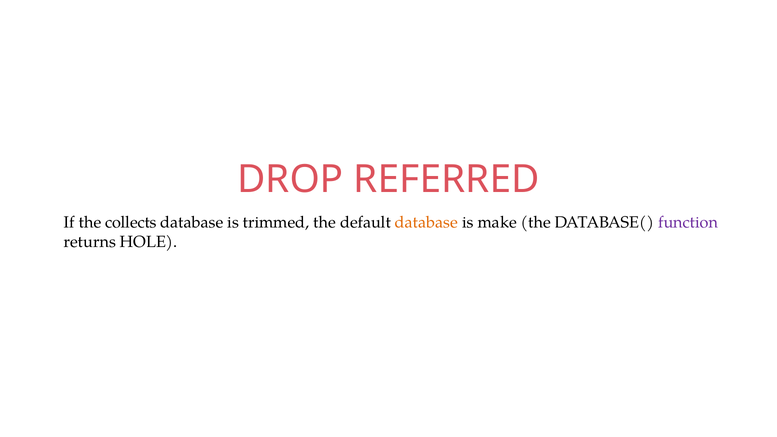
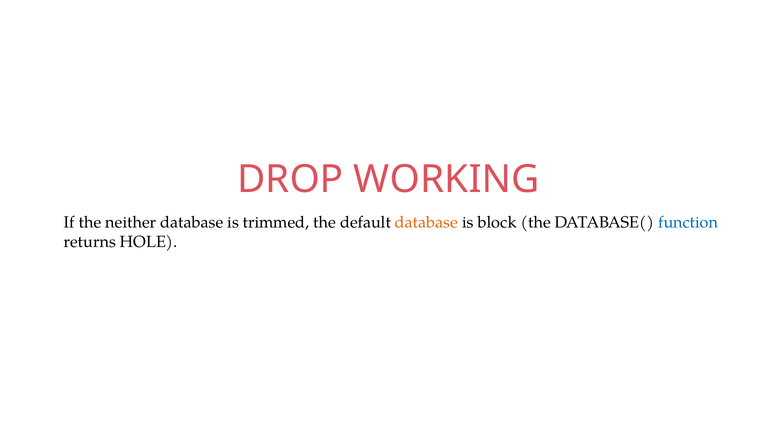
REFERRED: REFERRED -> WORKING
collects: collects -> neither
make: make -> block
function colour: purple -> blue
